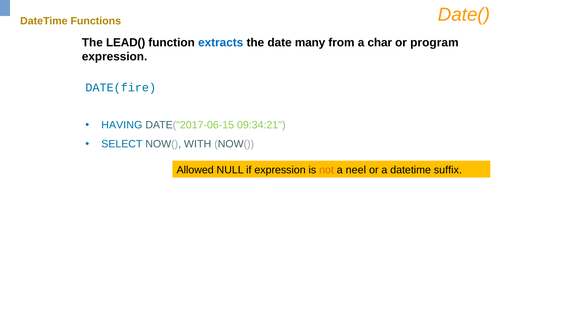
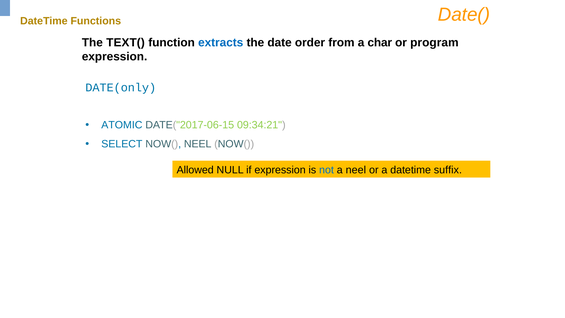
LEAD(: LEAD( -> TEXT(
many: many -> order
DATE(fire: DATE(fire -> DATE(only
HAVING: HAVING -> ATOMIC
NOW( WITH: WITH -> NEEL
not colour: orange -> blue
